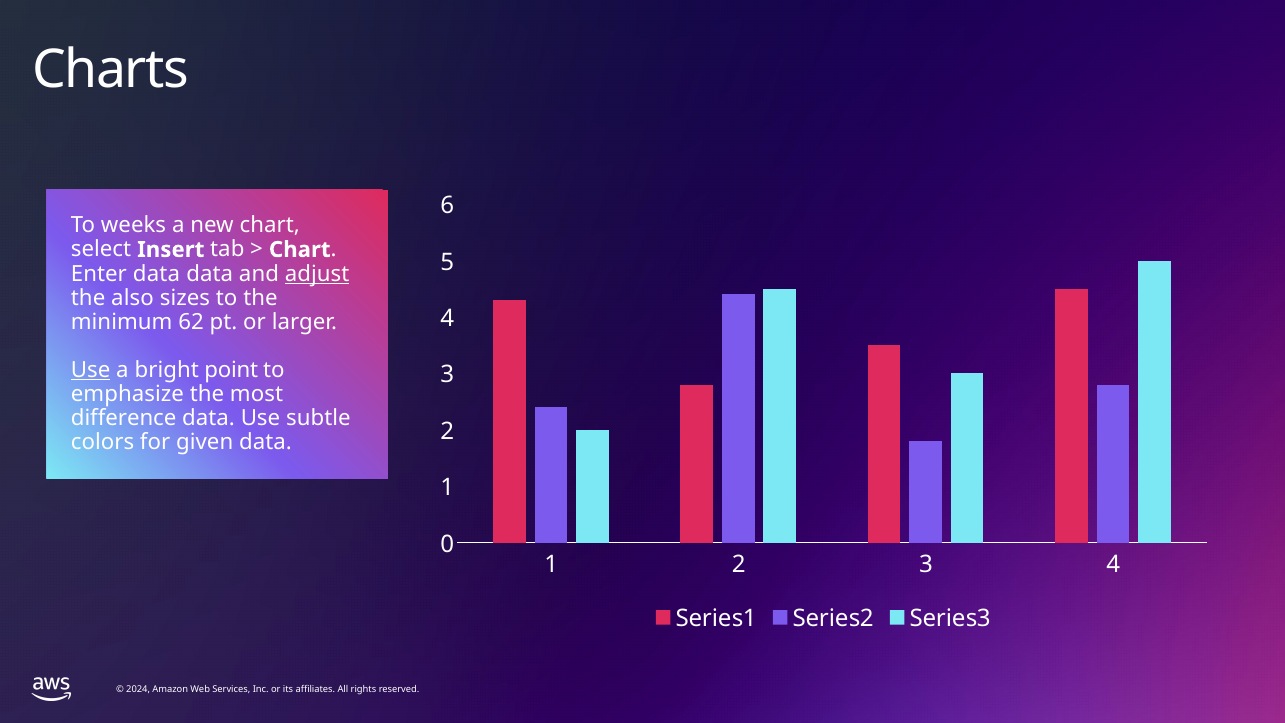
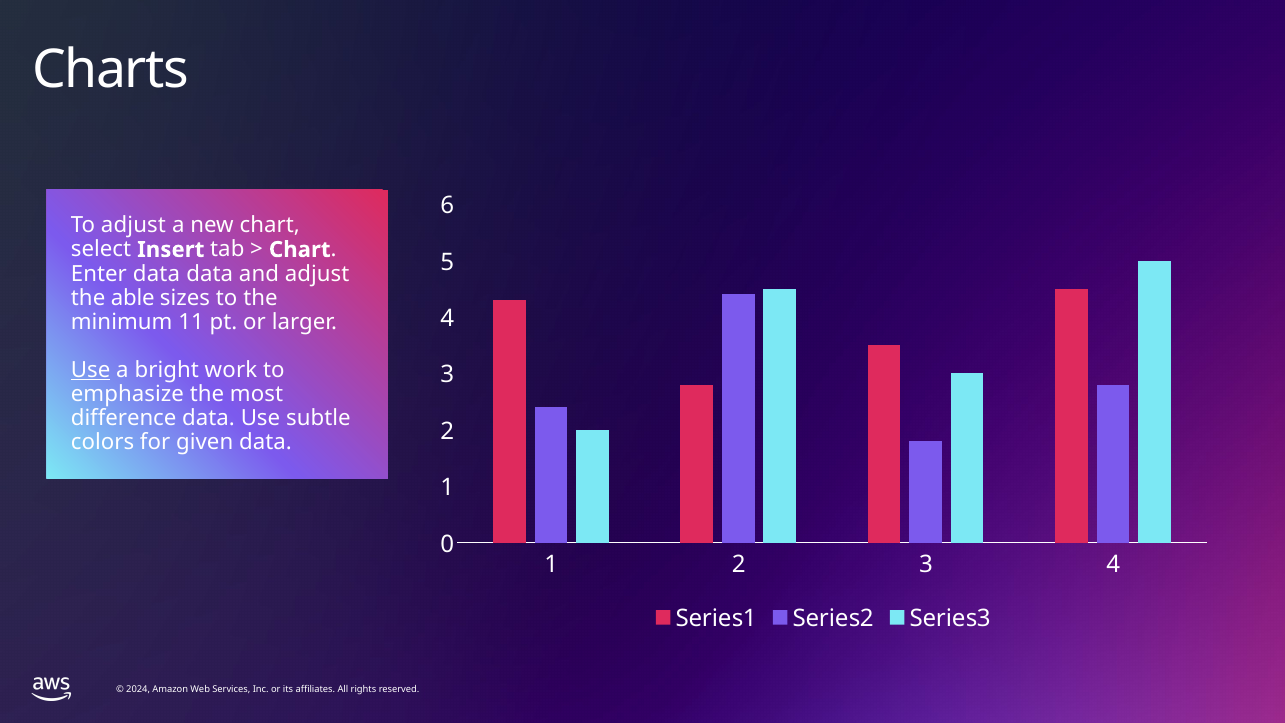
To weeks: weeks -> adjust
adjust at (317, 274) underline: present -> none
also: also -> able
62: 62 -> 11
point: point -> work
